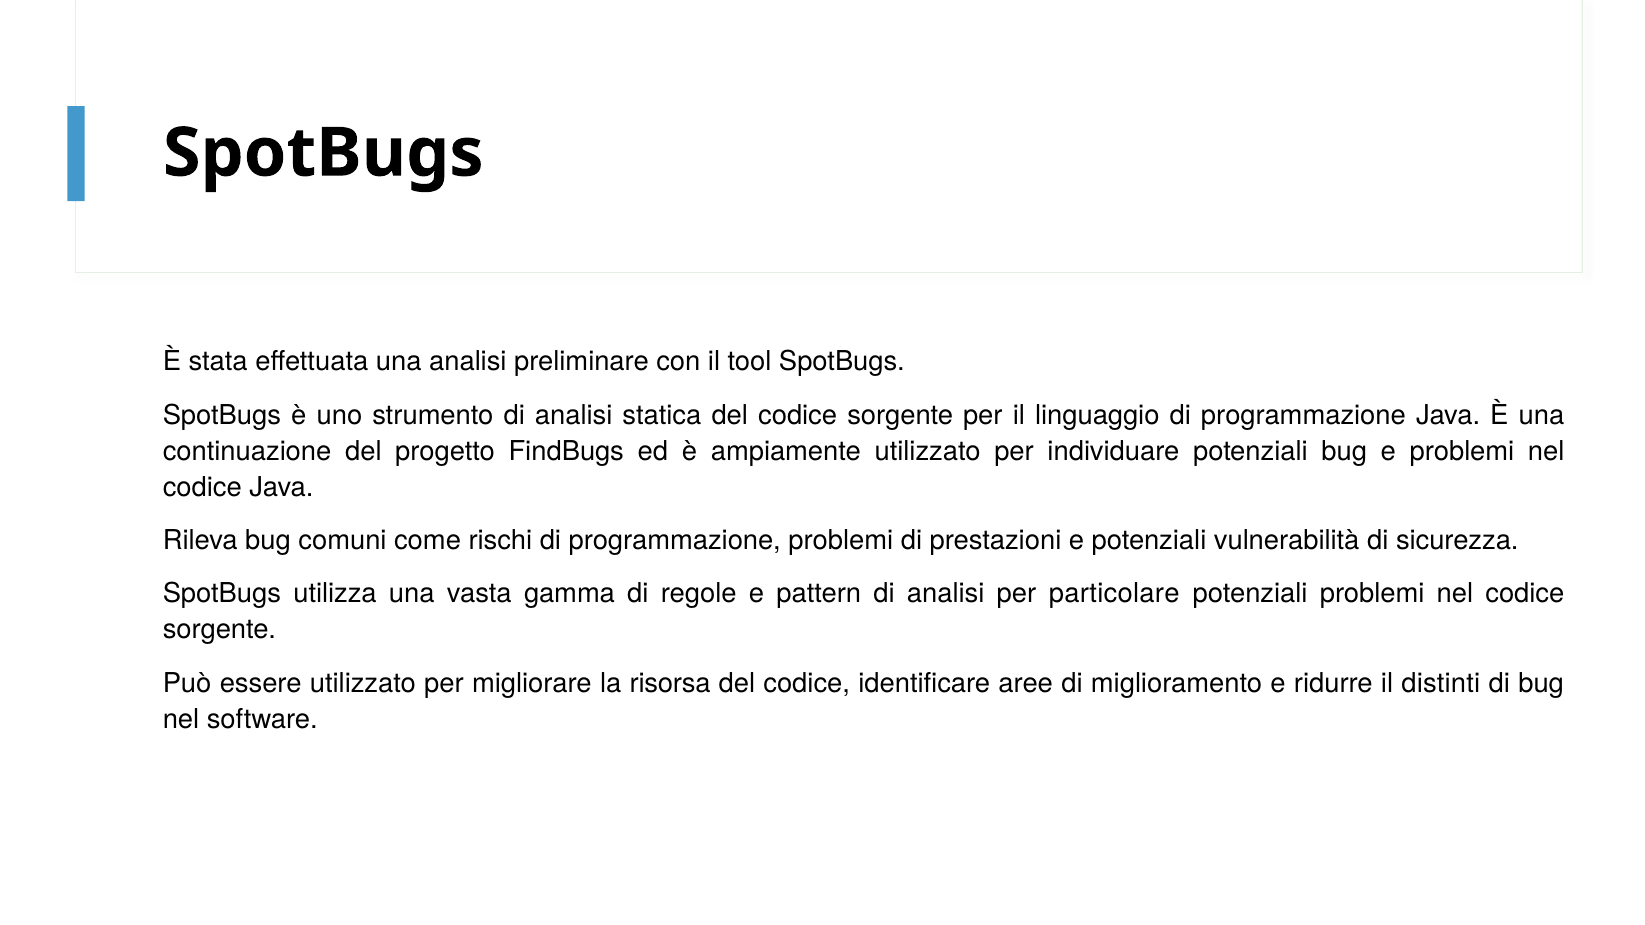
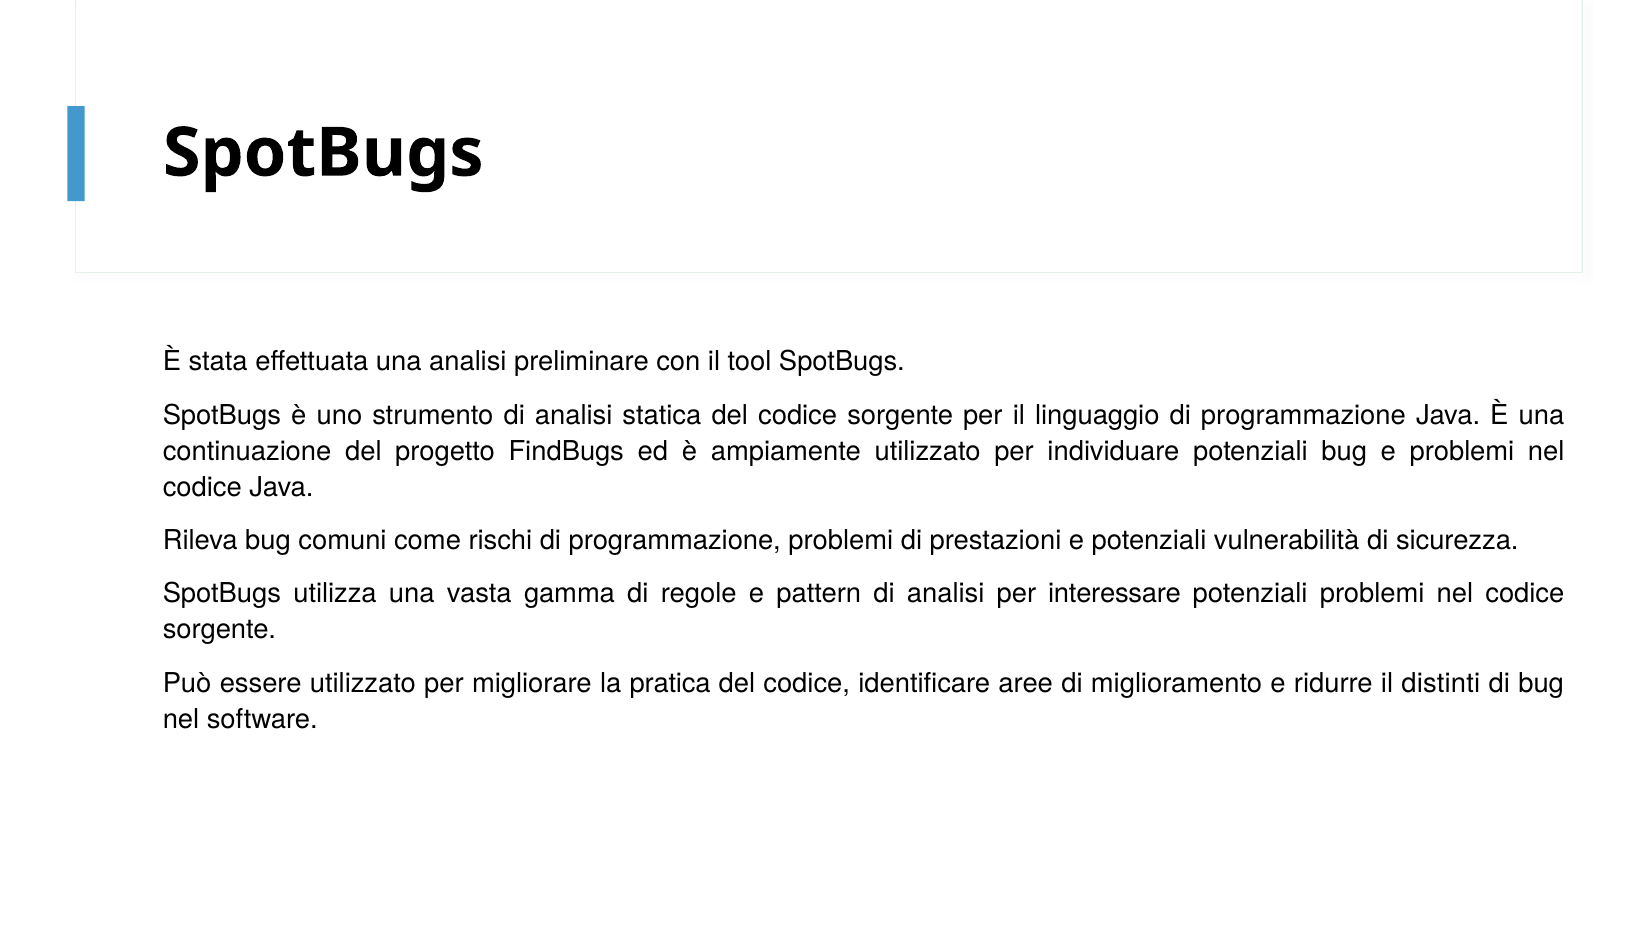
particolare: particolare -> interessare
risorsa: risorsa -> pratica
